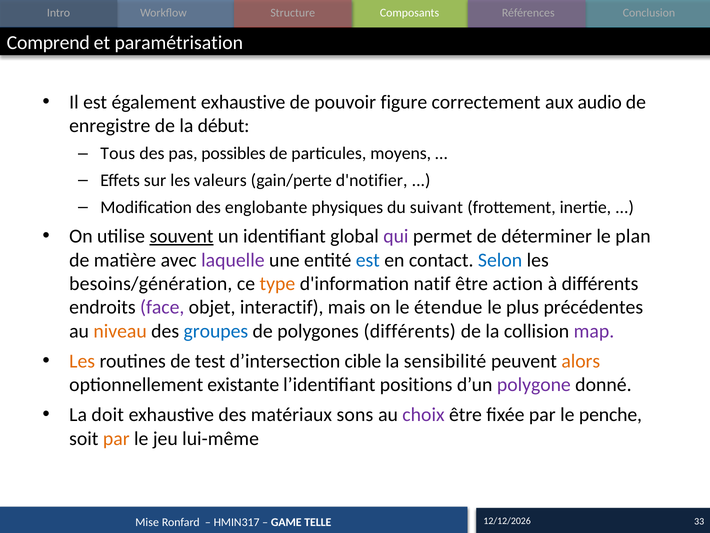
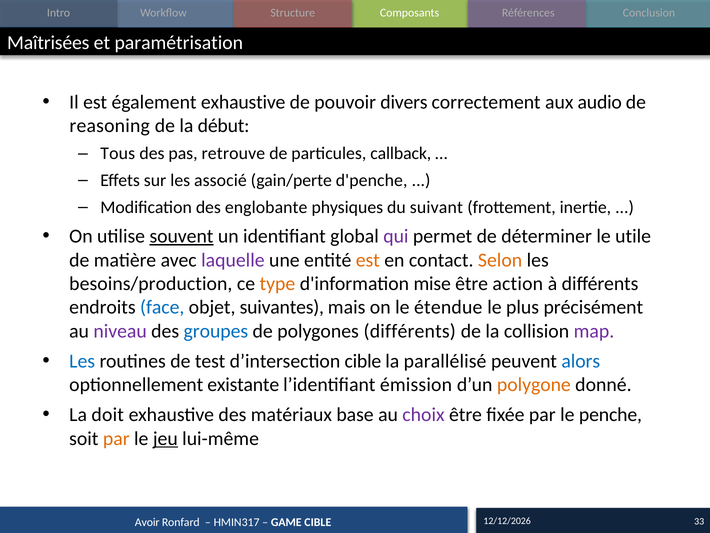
Comprend: Comprend -> Maîtrisées
figure: figure -> divers
enregistre: enregistre -> reasoning
possibles: possibles -> retrouve
moyens: moyens -> callback
valeurs: valeurs -> associé
d'notifier: d'notifier -> d'penche
plan: plan -> utile
est at (368, 260) colour: blue -> orange
Selon colour: blue -> orange
besoins/génération: besoins/génération -> besoins/production
natif: natif -> mise
face colour: purple -> blue
interactif: interactif -> suivantes
précédentes: précédentes -> précisément
niveau colour: orange -> purple
Les at (82, 361) colour: orange -> blue
sensibilité: sensibilité -> parallélisé
alors colour: orange -> blue
positions: positions -> émission
polygone colour: purple -> orange
sons: sons -> base
jeu underline: none -> present
Mise: Mise -> Avoir
GAME TELLE: TELLE -> CIBLE
